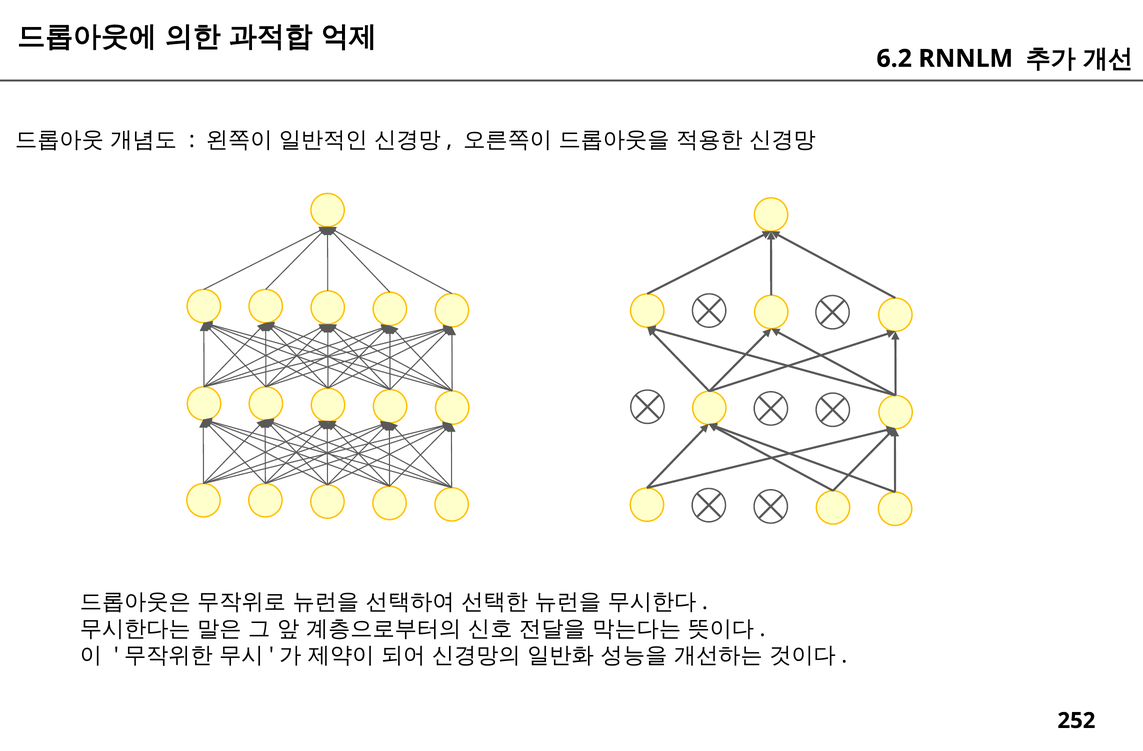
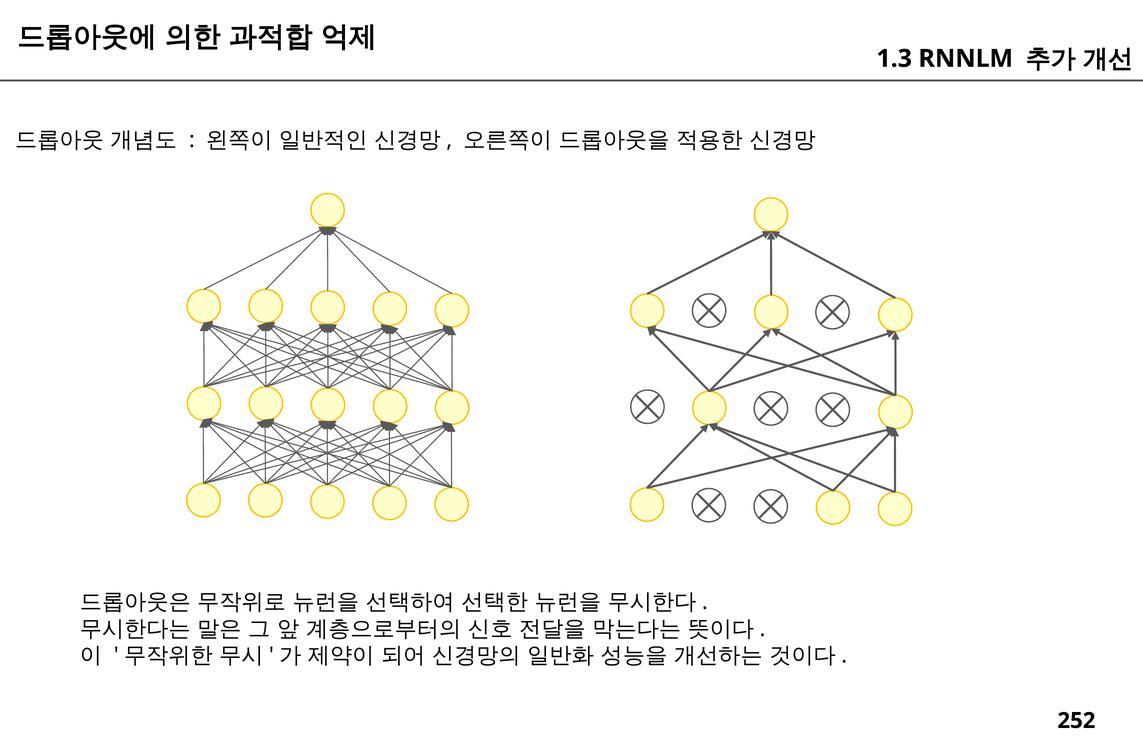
6.2: 6.2 -> 1.3
